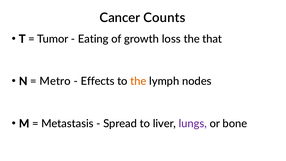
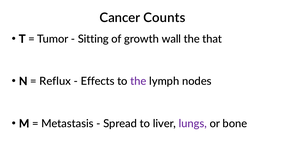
Eating: Eating -> Sitting
loss: loss -> wall
Metro: Metro -> Reflux
the at (138, 81) colour: orange -> purple
